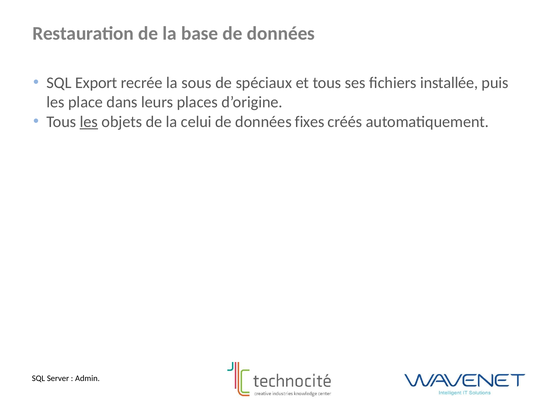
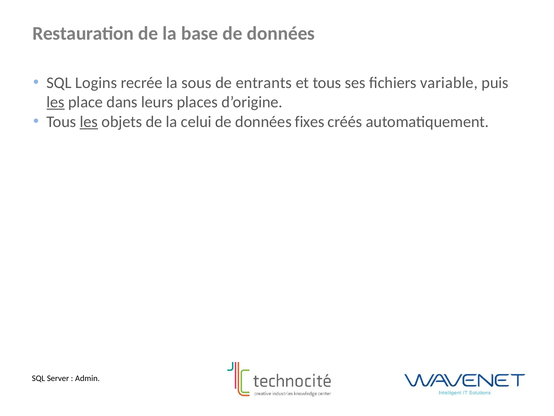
Export: Export -> Logins
spéciaux: spéciaux -> entrants
installée: installée -> variable
les at (56, 102) underline: none -> present
